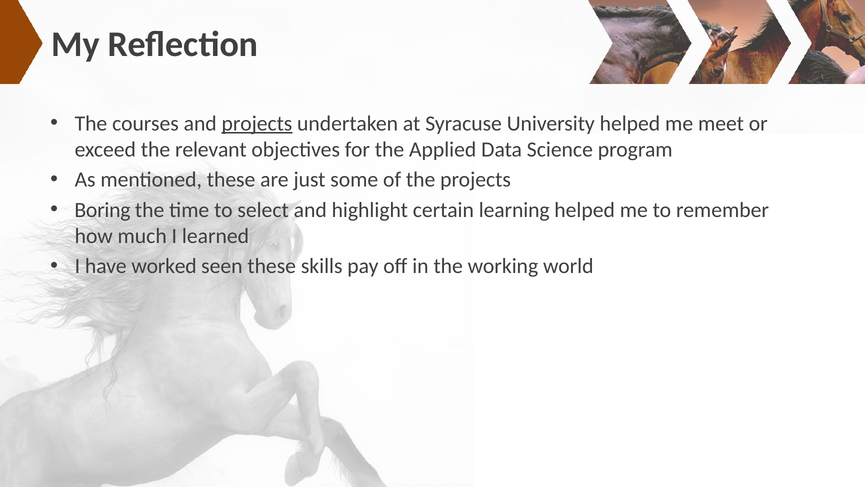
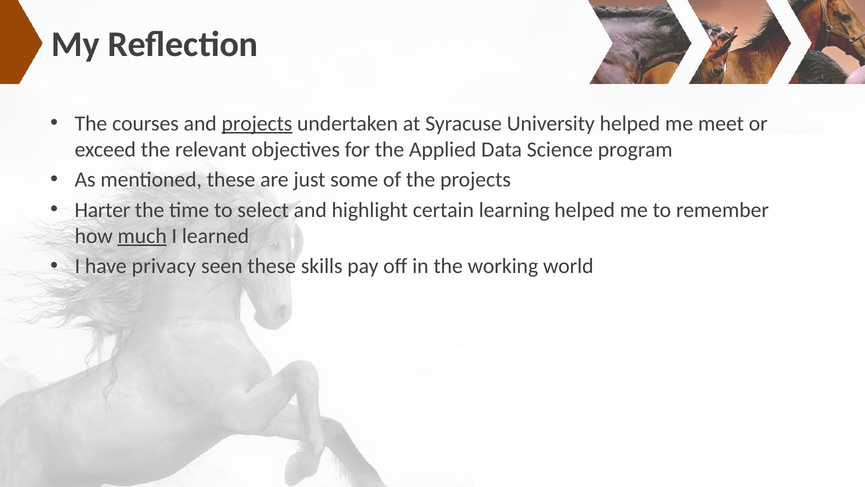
Boring: Boring -> Harter
much underline: none -> present
worked: worked -> privacy
